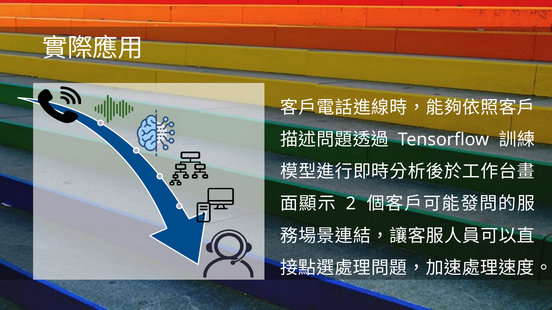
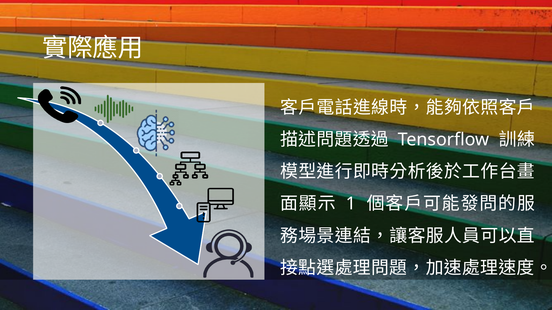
2: 2 -> 1
